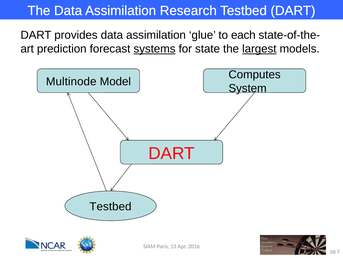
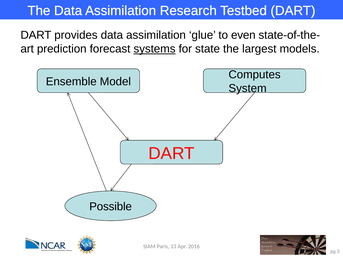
each: each -> even
largest underline: present -> none
Multinode: Multinode -> Ensemble
Testbed at (110, 206): Testbed -> Possible
